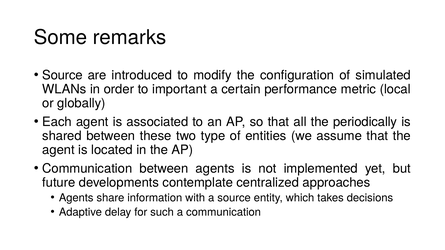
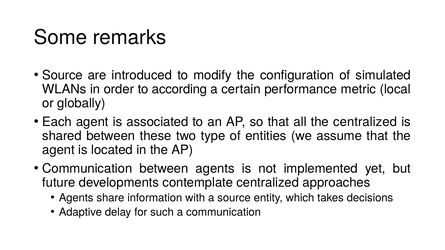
important: important -> according
the periodically: periodically -> centralized
